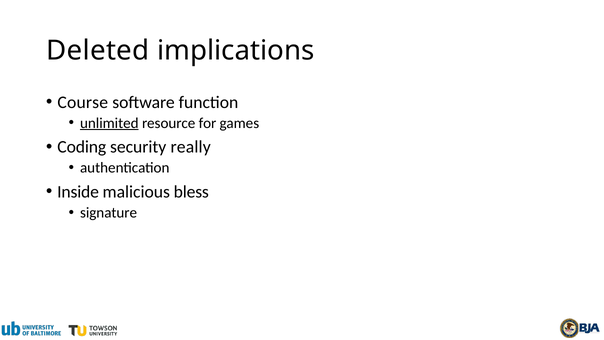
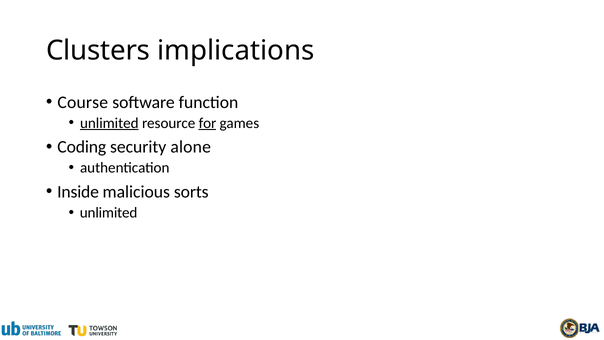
Deleted: Deleted -> Clusters
for underline: none -> present
really: really -> alone
bless: bless -> sorts
signature at (109, 212): signature -> unlimited
